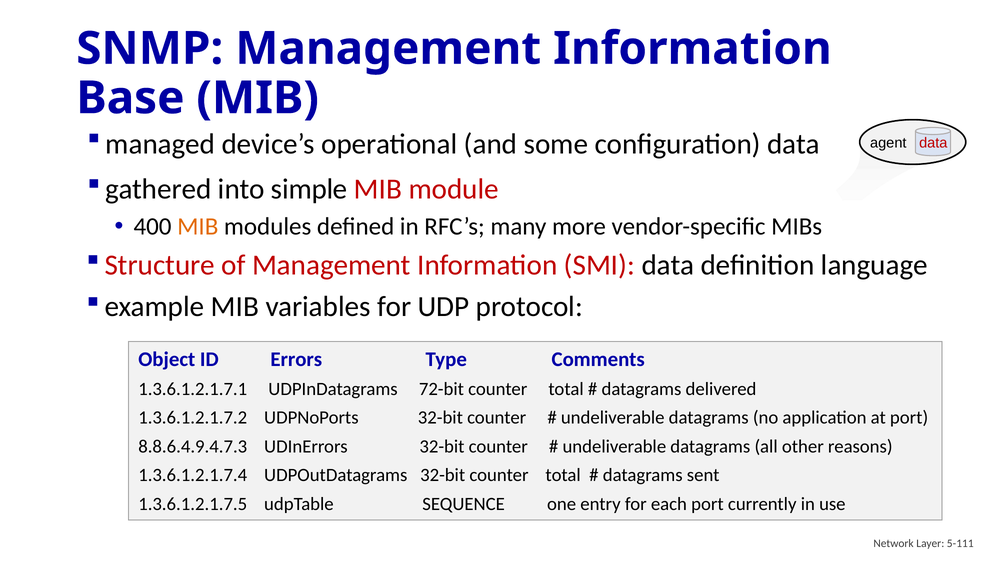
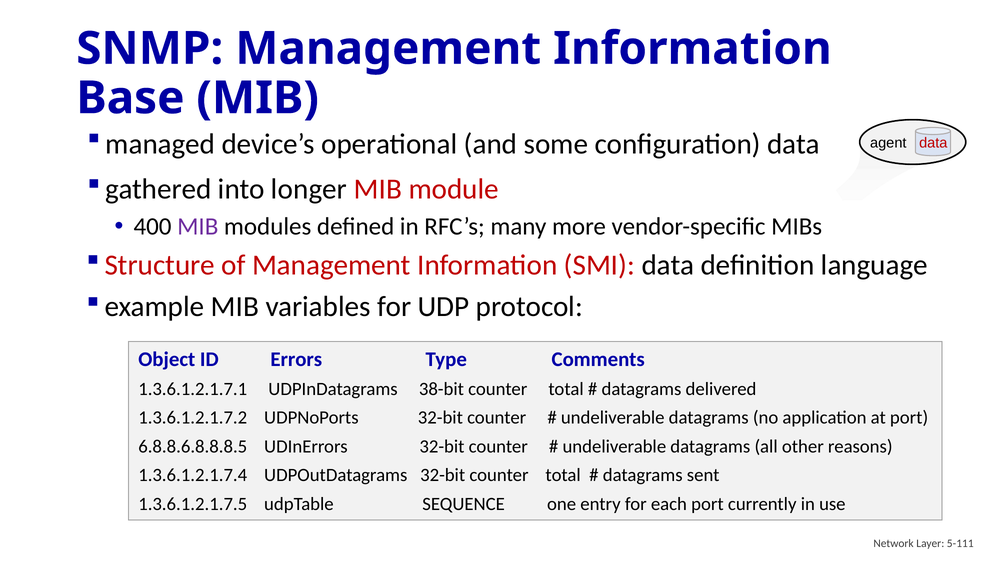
simple: simple -> longer
MIB at (198, 227) colour: orange -> purple
72-bit: 72-bit -> 38-bit
8.8.6.4.9.4.7.3: 8.8.6.4.9.4.7.3 -> 6.8.8.6.8.8.8.5
